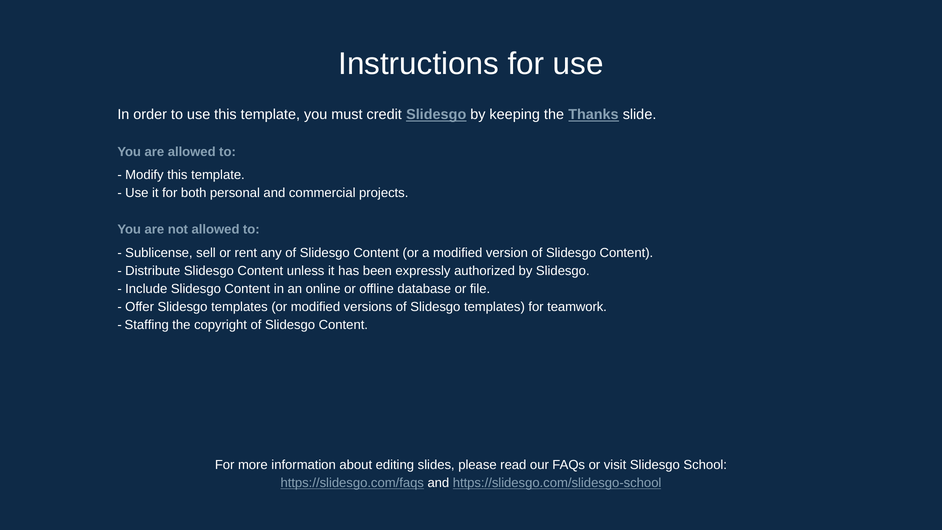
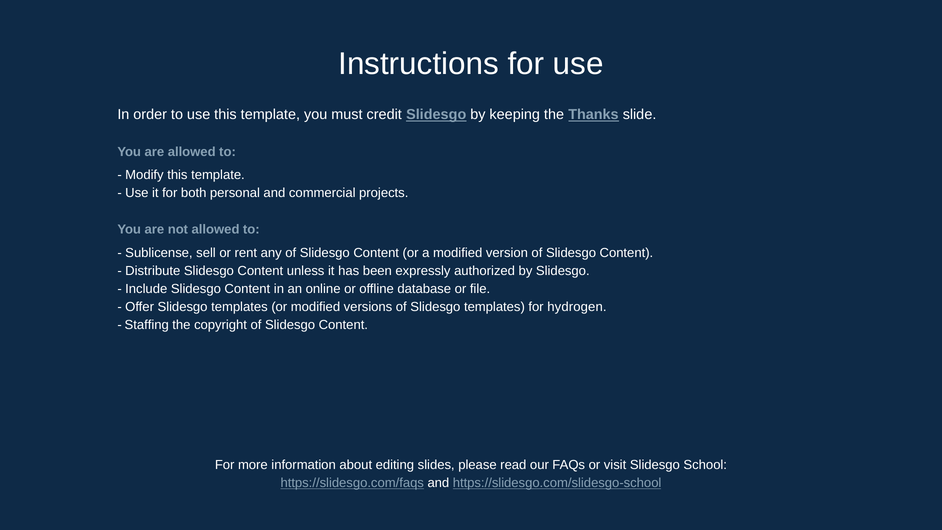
teamwork: teamwork -> hydrogen
